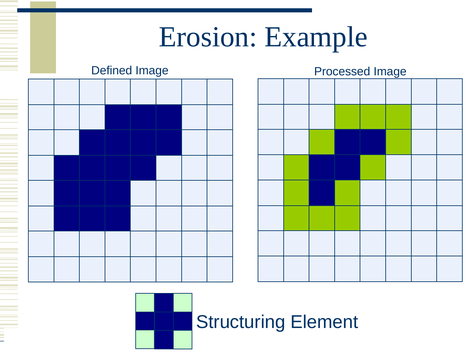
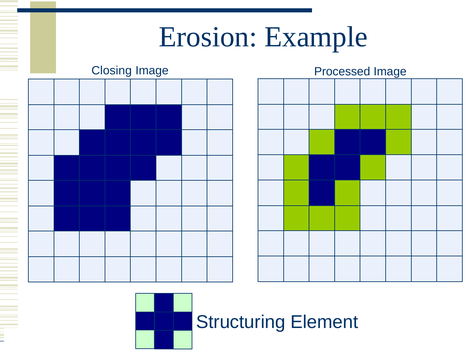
Defined: Defined -> Closing
